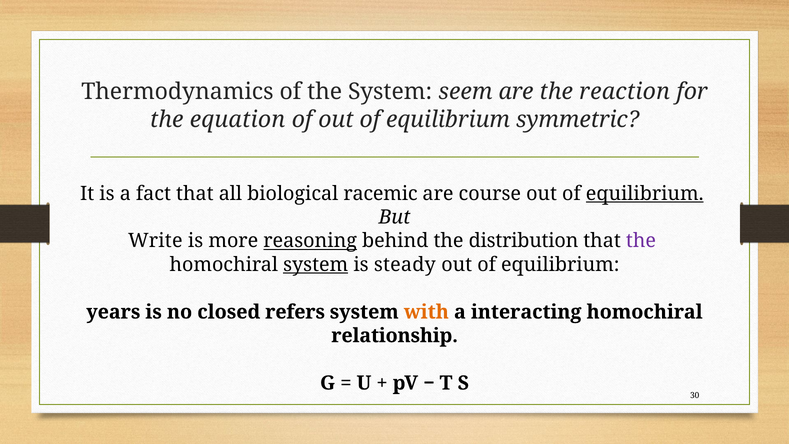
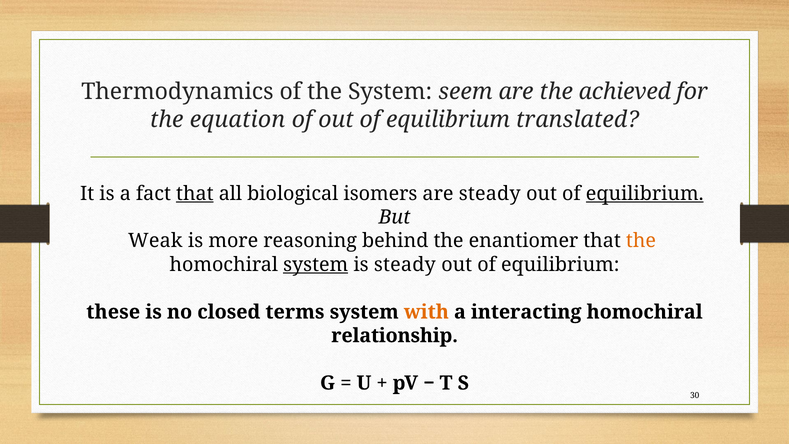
reaction: reaction -> achieved
symmetric: symmetric -> translated
that at (195, 194) underline: none -> present
racemic: racemic -> isomers
are course: course -> steady
Write: Write -> Weak
reasoning underline: present -> none
distribution: distribution -> enantiomer
the at (641, 241) colour: purple -> orange
years: years -> these
refers: refers -> terms
